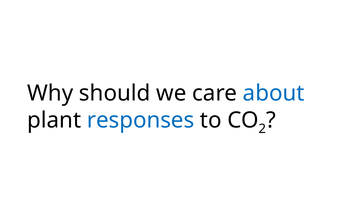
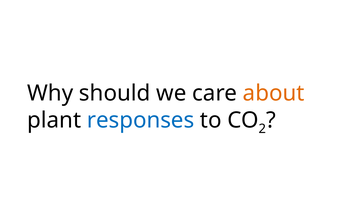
about colour: blue -> orange
